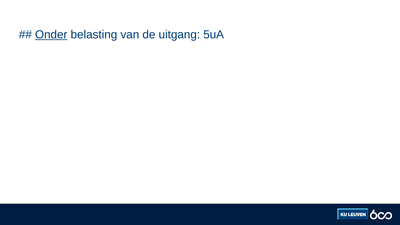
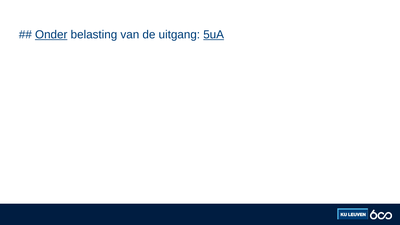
5uA underline: none -> present
